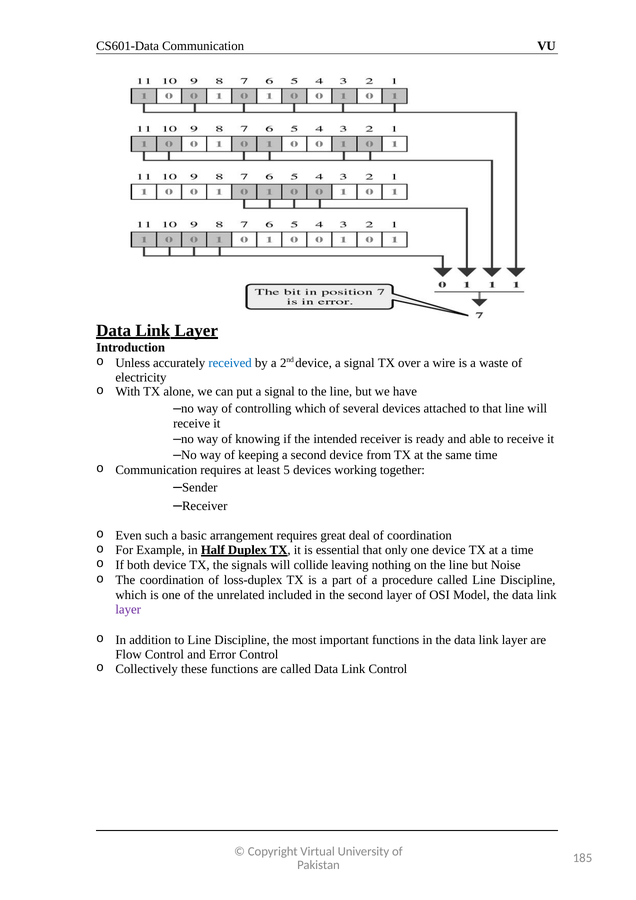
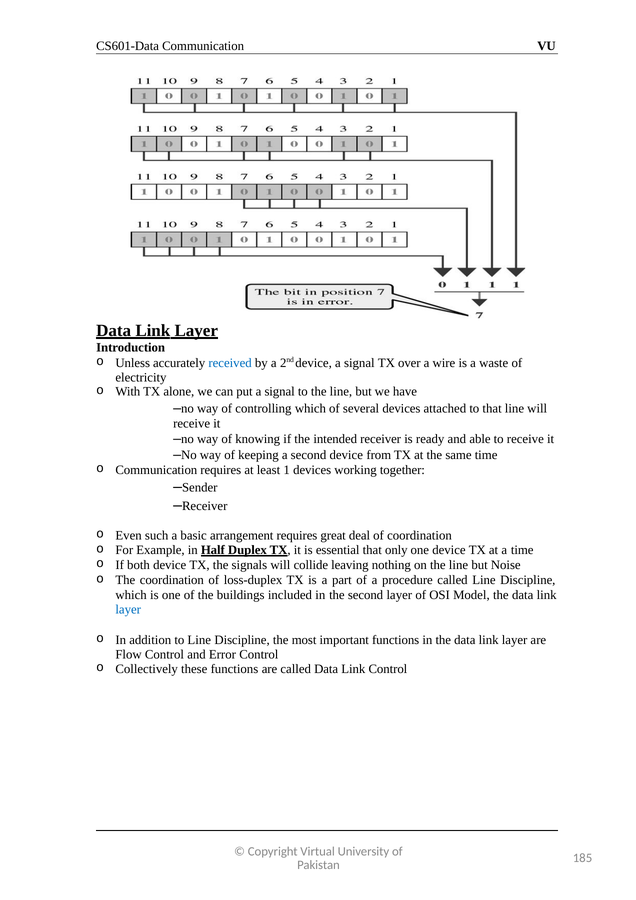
5: 5 -> 1
unrelated: unrelated -> buildings
layer at (128, 610) colour: purple -> blue
